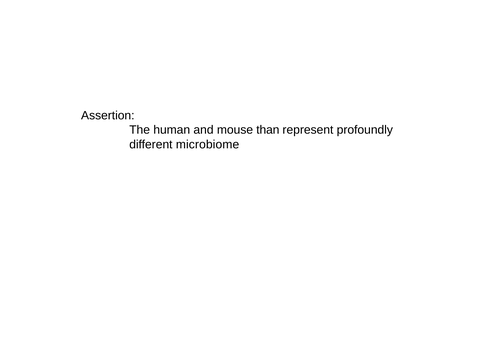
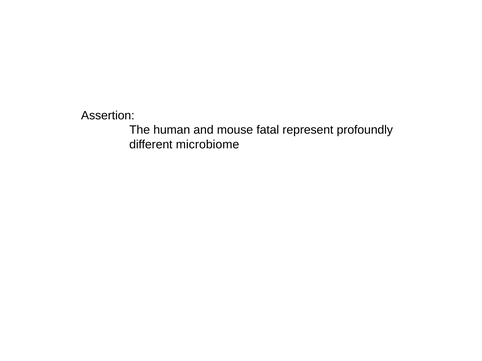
than: than -> fatal
